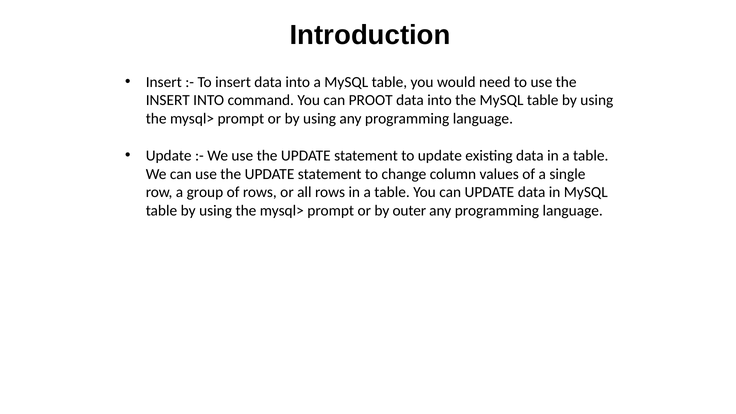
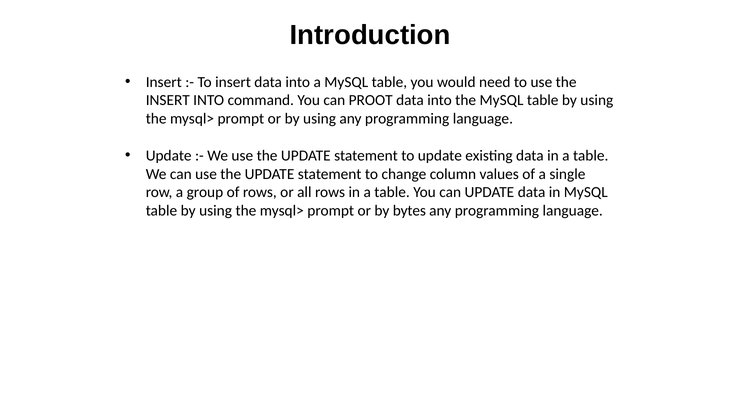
outer: outer -> bytes
